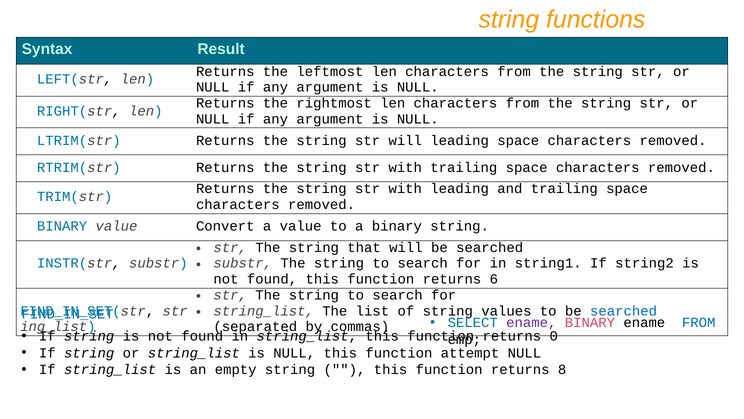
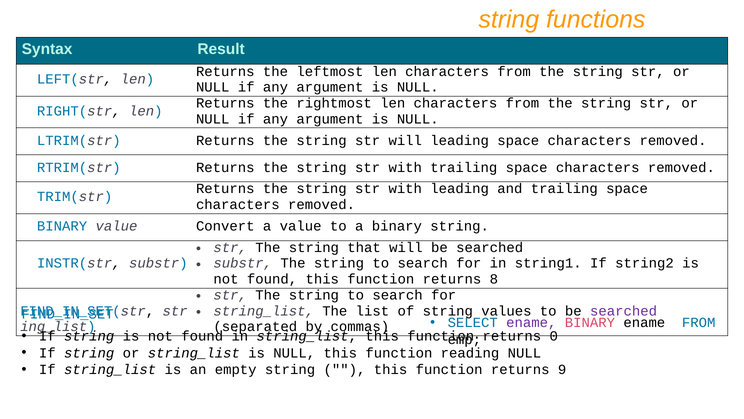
6: 6 -> 8
searched at (624, 311) colour: blue -> purple
attempt: attempt -> reading
8: 8 -> 9
